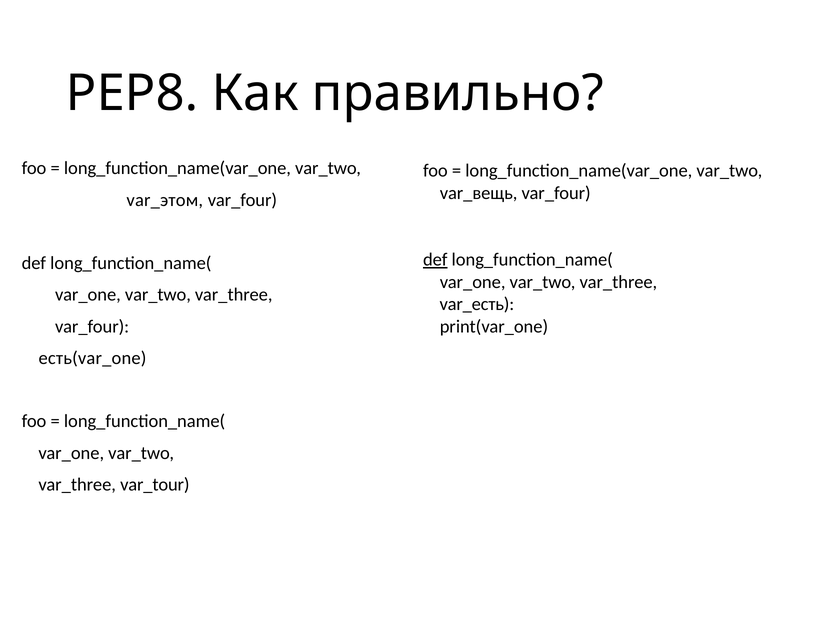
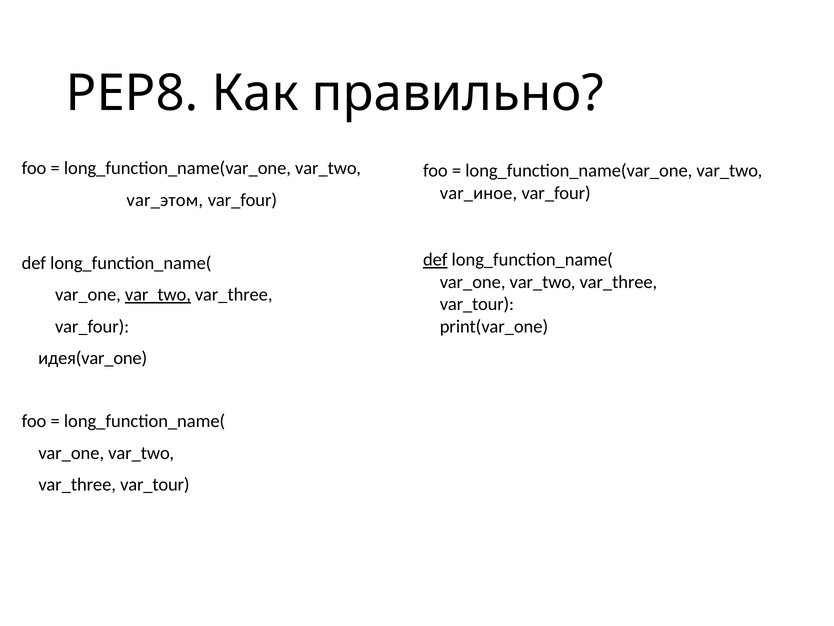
var_вещь: var_вещь -> var_иное
var_two at (158, 295) underline: none -> present
var_есть at (477, 304): var_есть -> var_tour
есть(var_one: есть(var_one -> идея(var_one
